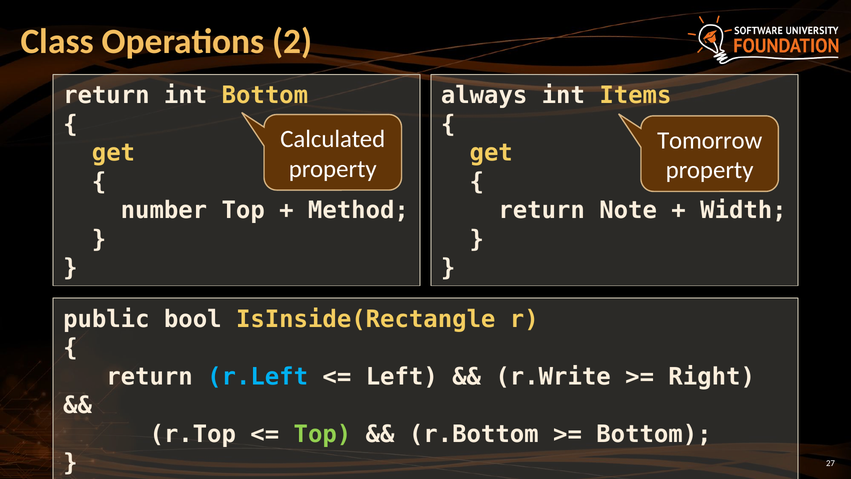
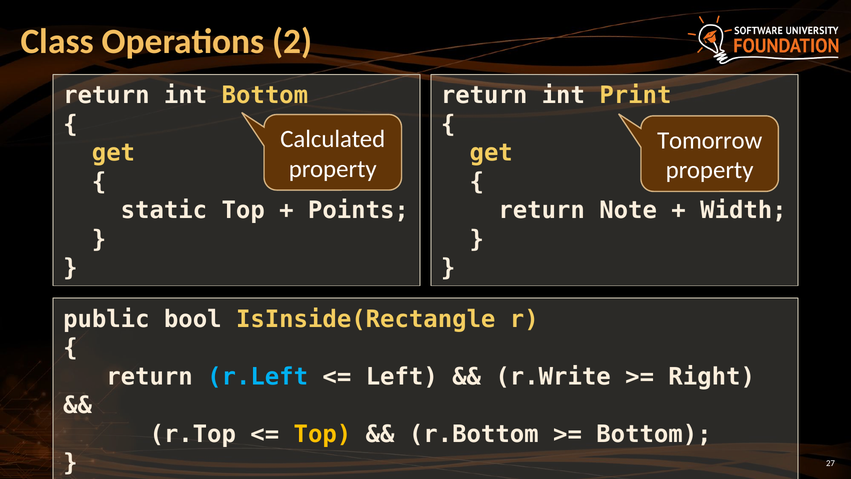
always at (484, 95): always -> return
Items: Items -> Print
number: number -> static
Method: Method -> Points
Top at (322, 434) colour: light green -> yellow
